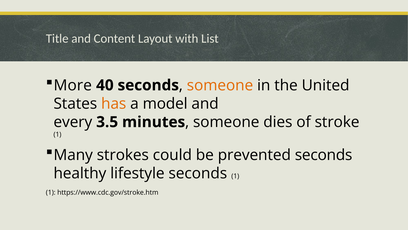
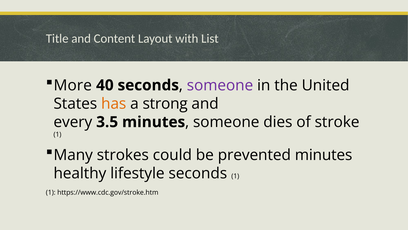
someone at (220, 85) colour: orange -> purple
model: model -> strong
prevented seconds: seconds -> minutes
